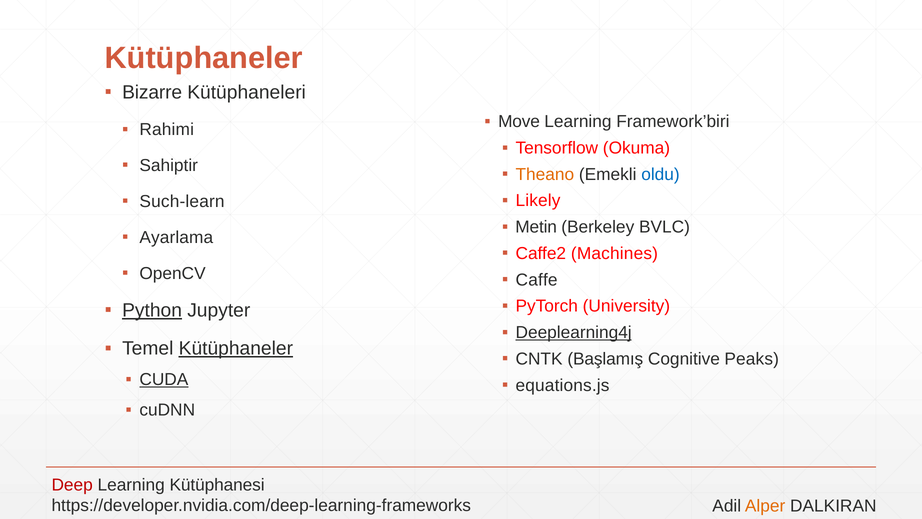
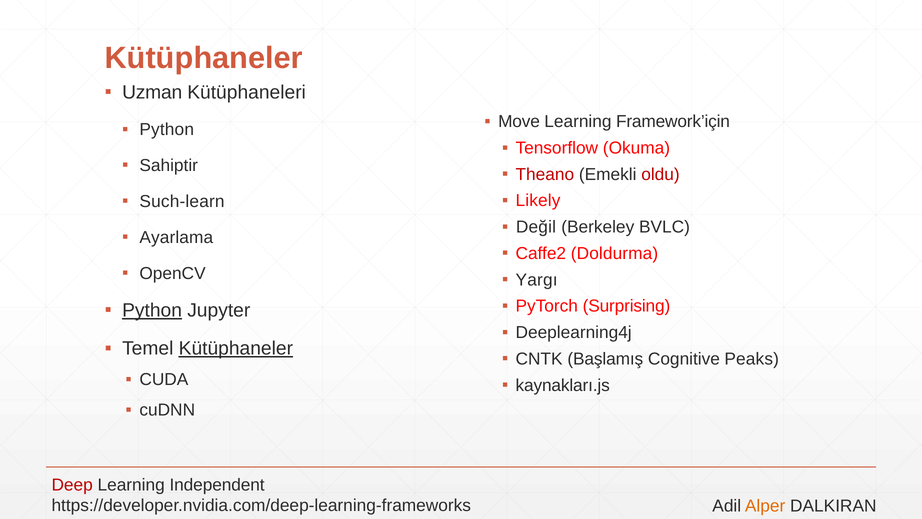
Bizarre: Bizarre -> Uzman
Framework’biri: Framework’biri -> Framework’için
Rahimi at (167, 129): Rahimi -> Python
Theano colour: orange -> red
oldu colour: blue -> red
Metin: Metin -> Değil
Machines: Machines -> Doldurma
Caffe: Caffe -> Yargı
University: University -> Surprising
Deeplearning4j underline: present -> none
CUDA underline: present -> none
equations.js: equations.js -> kaynakları.js
Kütüphanesi: Kütüphanesi -> Independent
